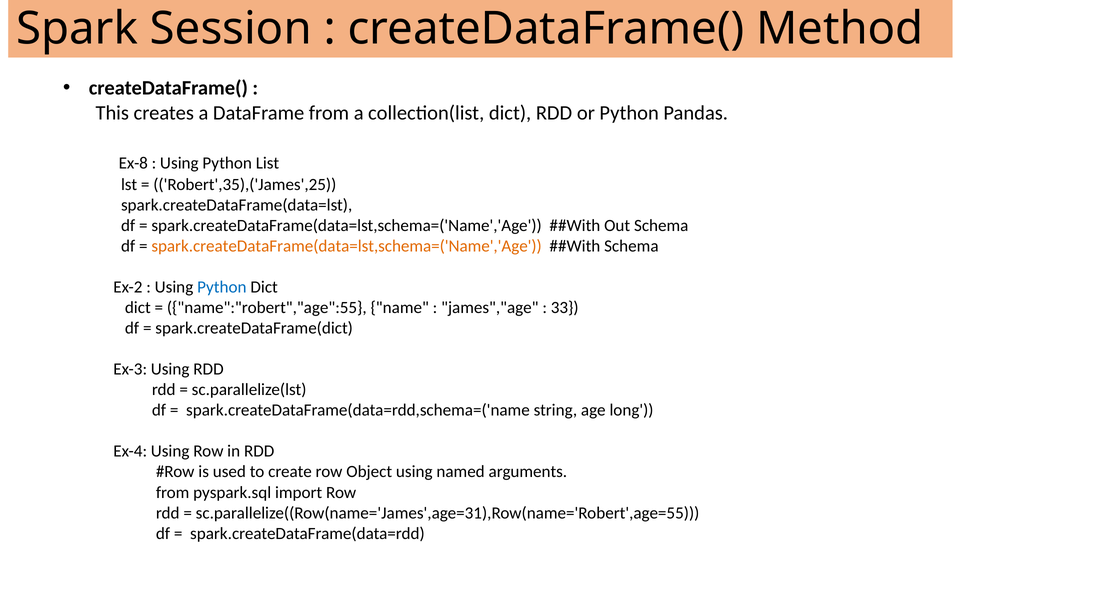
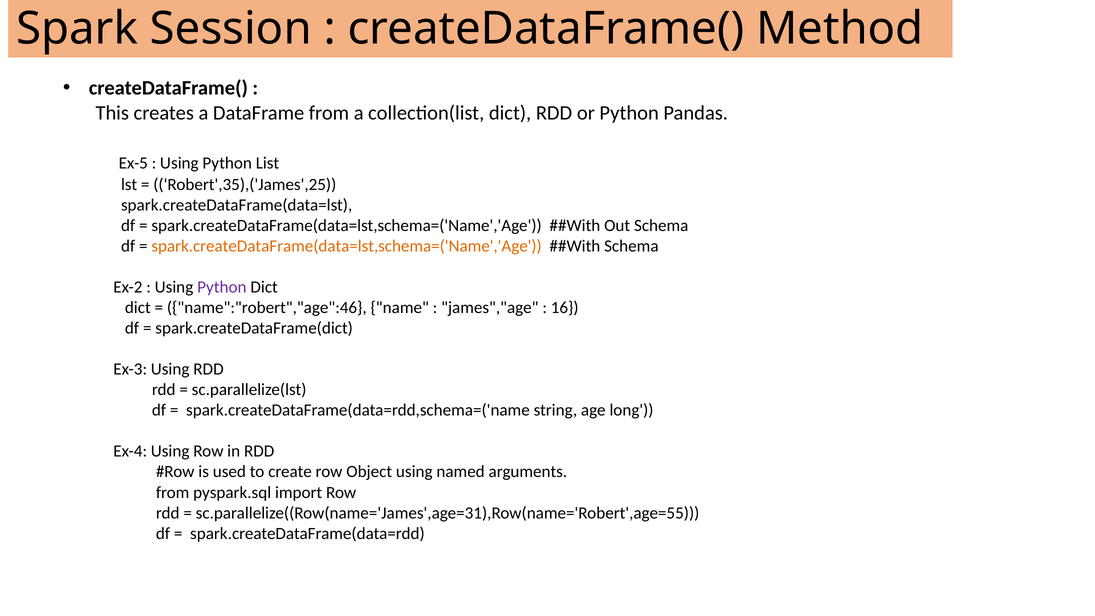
Ex-8: Ex-8 -> Ex-5
Python at (222, 287) colour: blue -> purple
name":"robert","age":55: name":"robert","age":55 -> name":"robert","age":46
33: 33 -> 16
